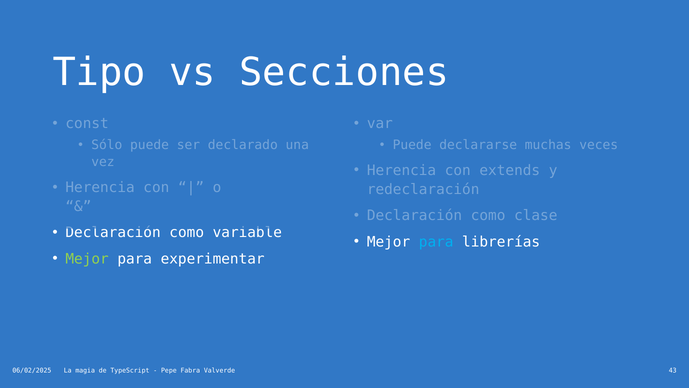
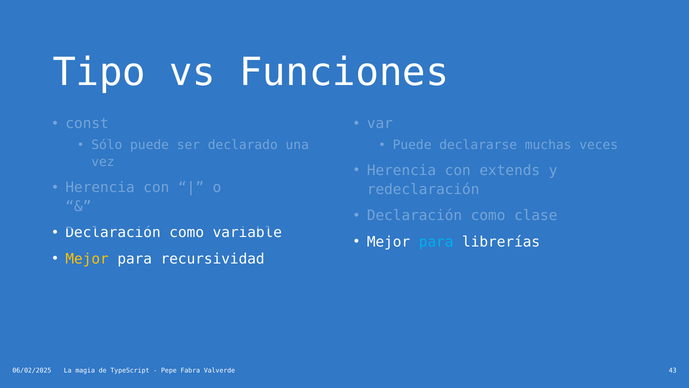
Secciones: Secciones -> Funciones
Mejor at (87, 259) colour: light green -> yellow
experimentar: experimentar -> recursividad
